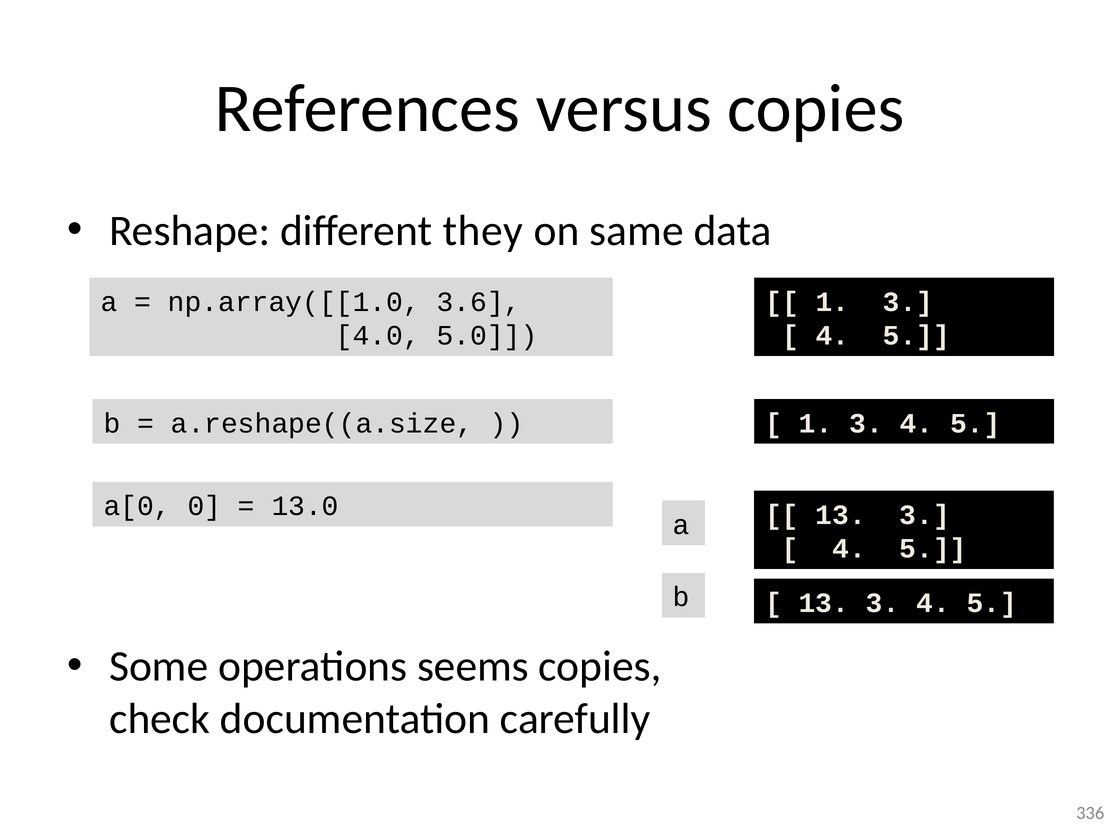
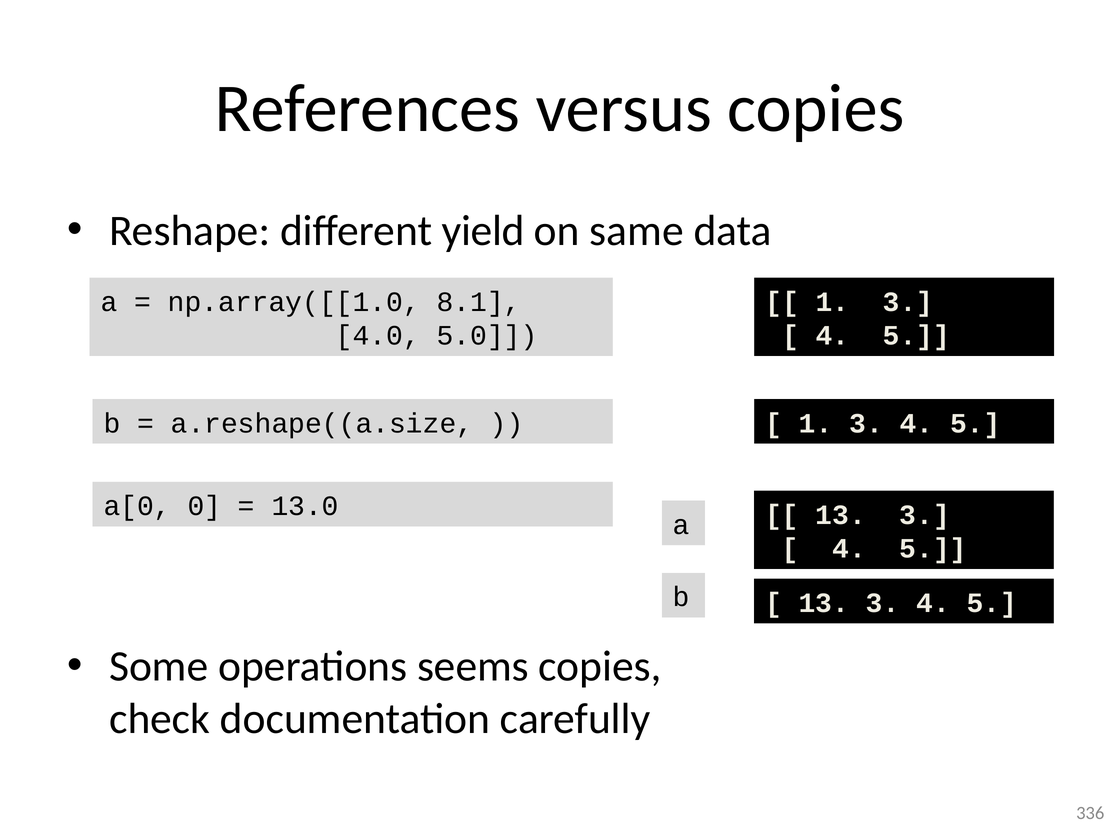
they: they -> yield
3.6: 3.6 -> 8.1
